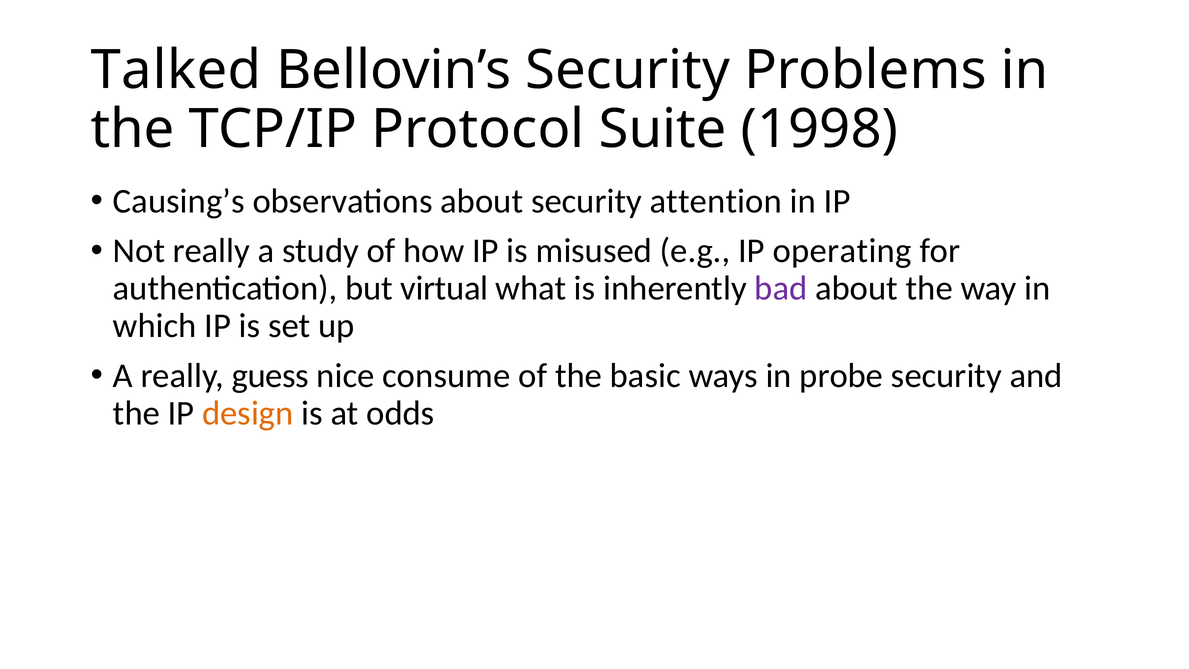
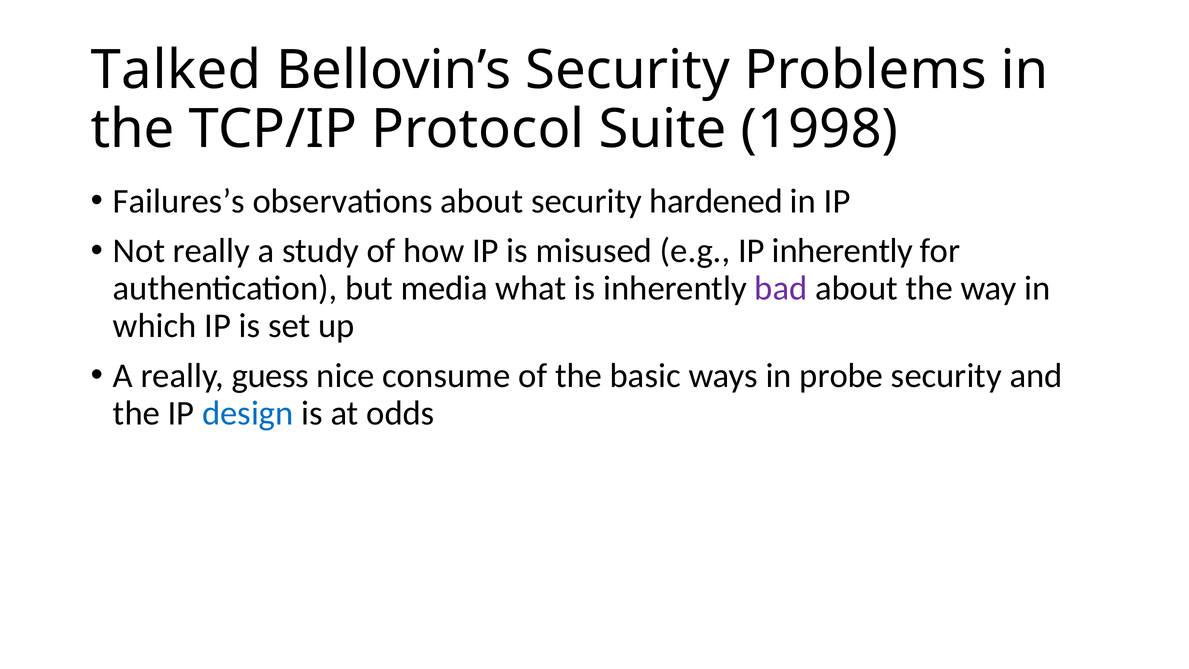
Causing’s: Causing’s -> Failures’s
attention: attention -> hardened
IP operating: operating -> inherently
virtual: virtual -> media
design colour: orange -> blue
